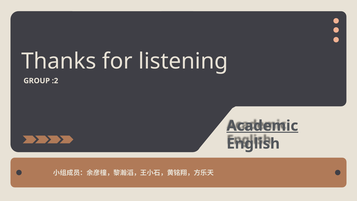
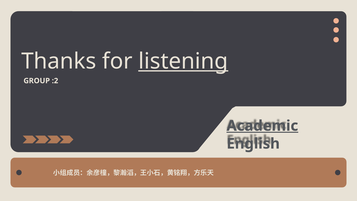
listening underline: none -> present
